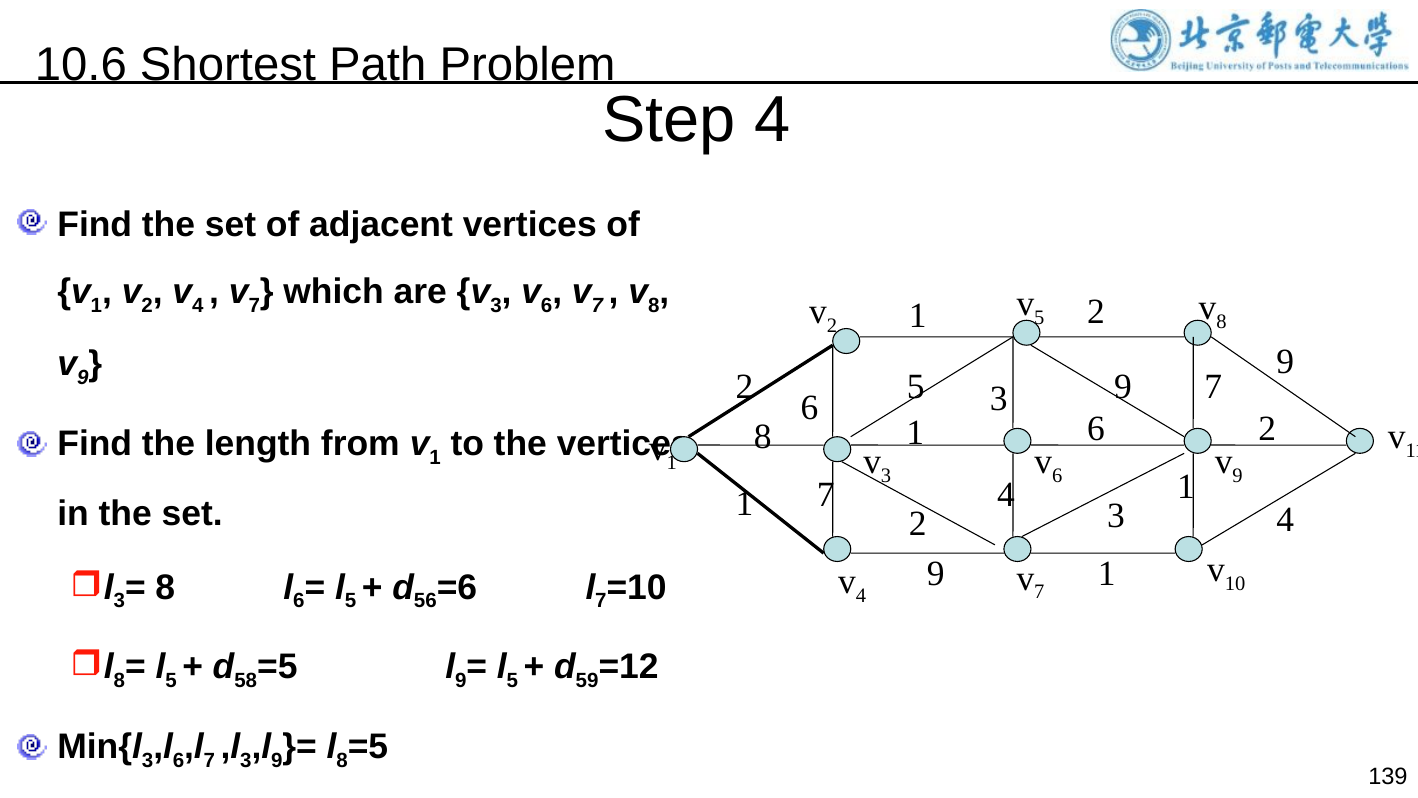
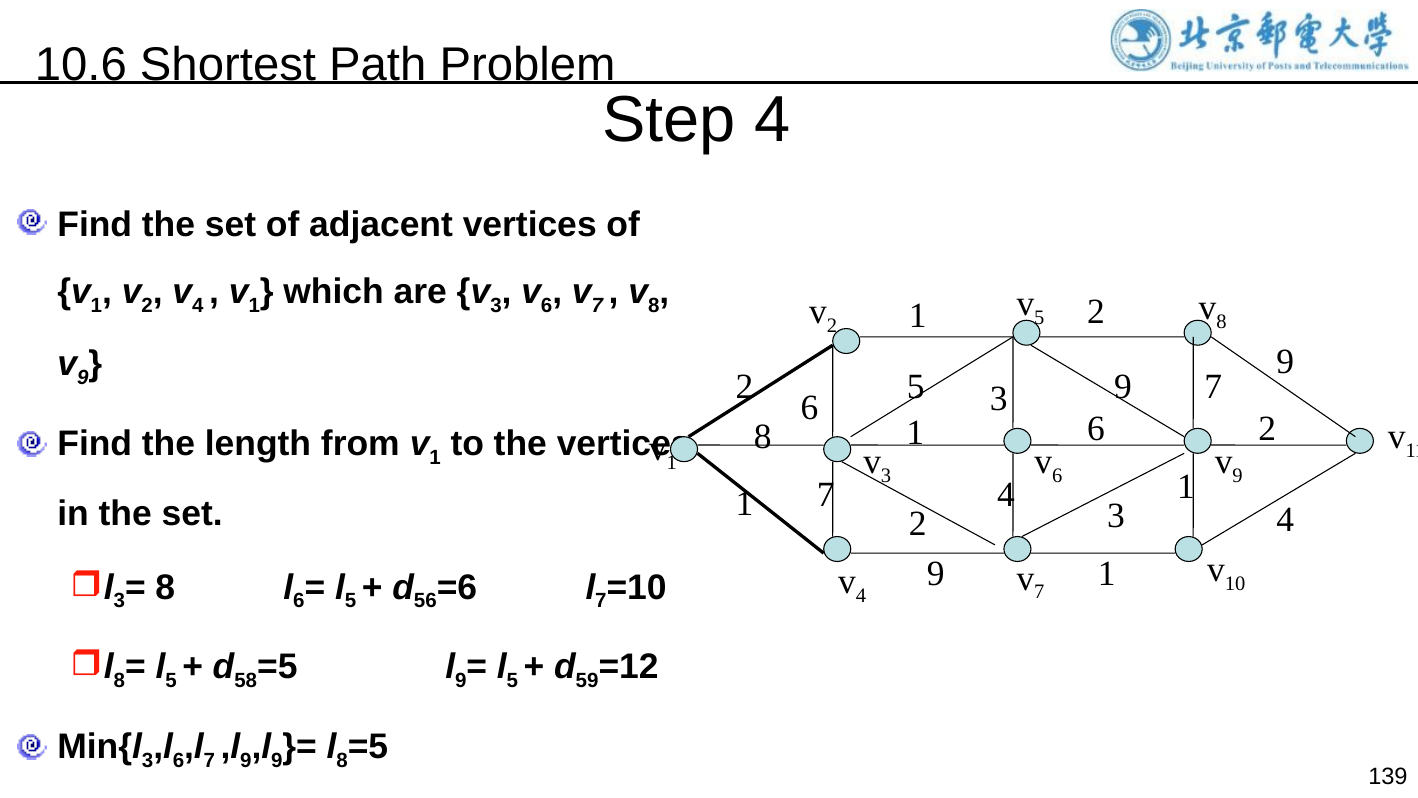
7 at (254, 305): 7 -> 1
3 at (246, 760): 3 -> 9
